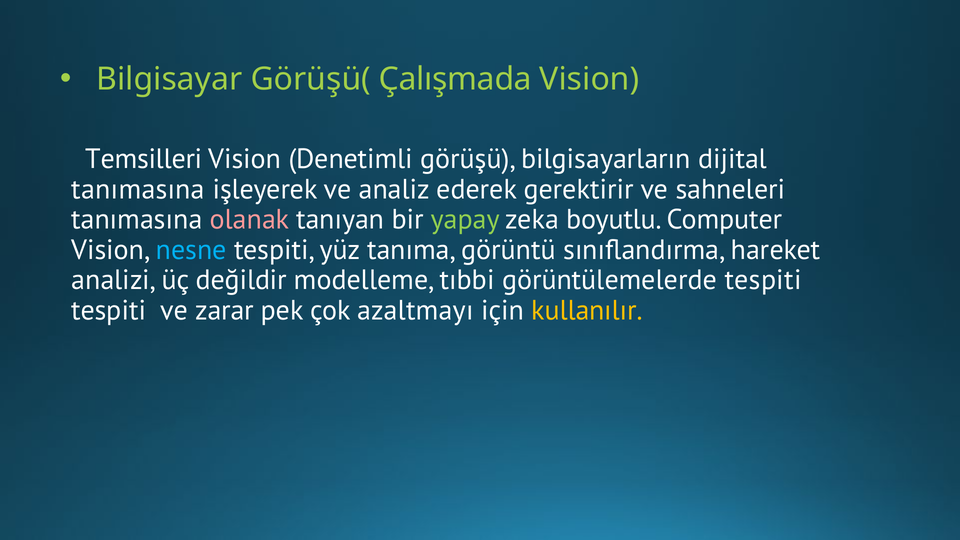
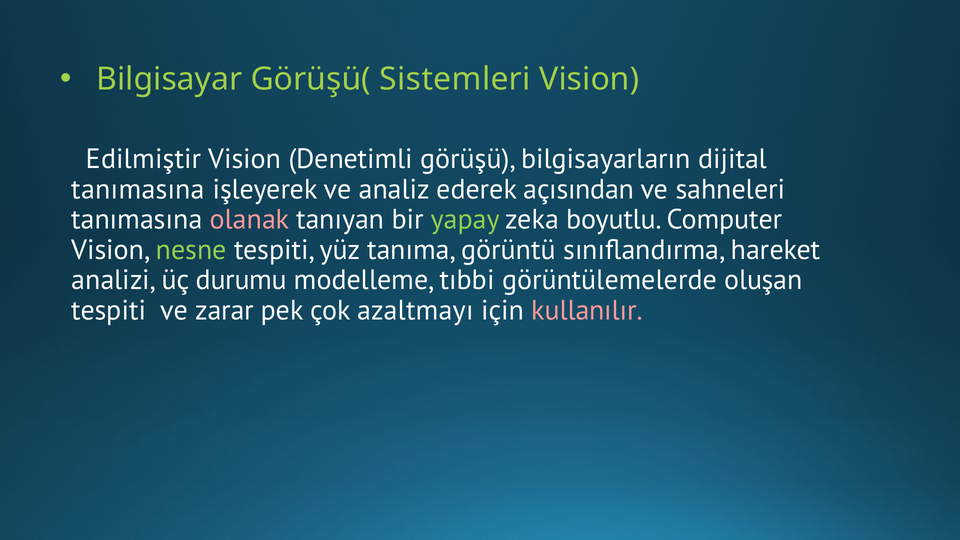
Çalışmada: Çalışmada -> Sistemleri
Temsilleri: Temsilleri -> Edilmiştir
gerektirir: gerektirir -> açısından
nesne colour: light blue -> light green
değildir: değildir -> durumu
görüntülemelerde tespiti: tespiti -> oluşan
kullanılır colour: yellow -> pink
